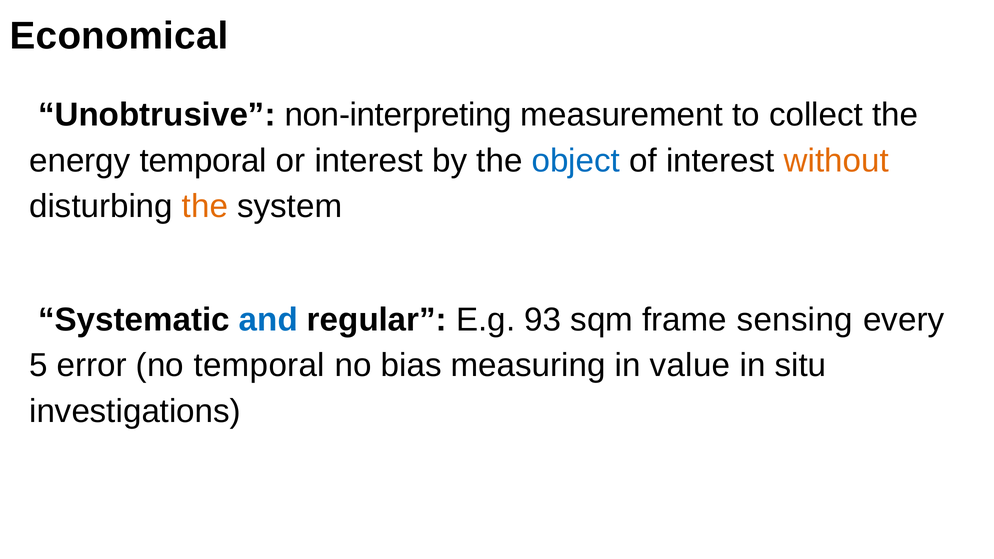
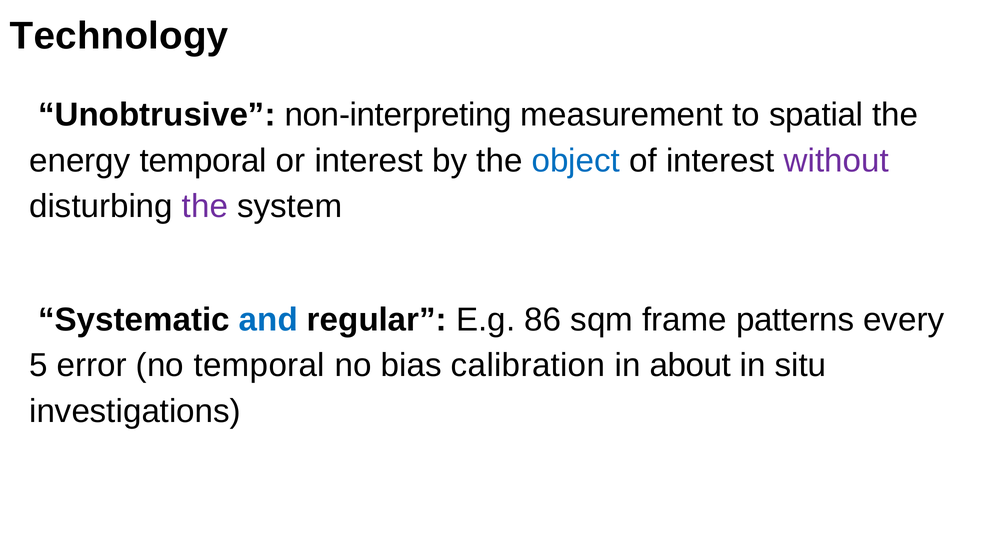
Economical: Economical -> Technology
collect: collect -> spatial
without colour: orange -> purple
the at (205, 206) colour: orange -> purple
93: 93 -> 86
sensing: sensing -> patterns
measuring: measuring -> calibration
value: value -> about
